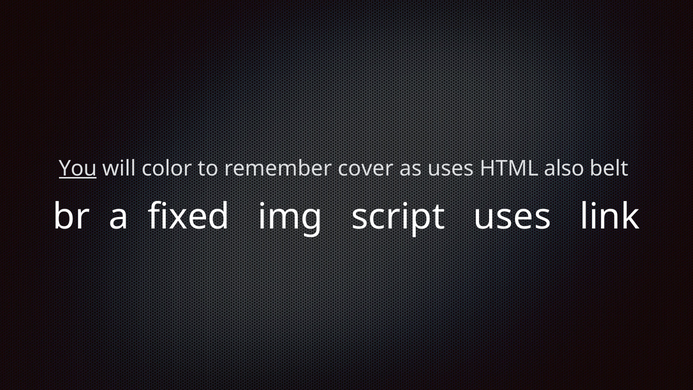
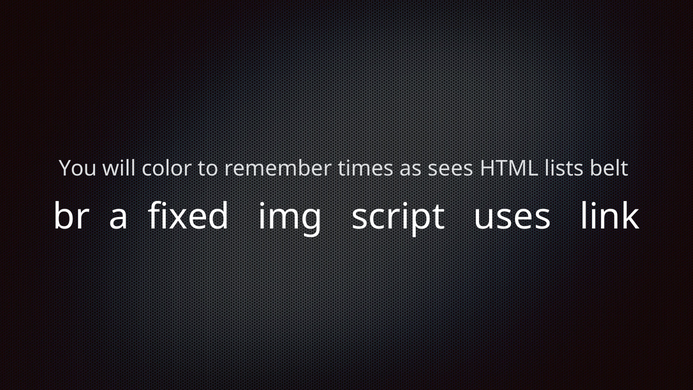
You underline: present -> none
cover: cover -> times
as uses: uses -> sees
also: also -> lists
